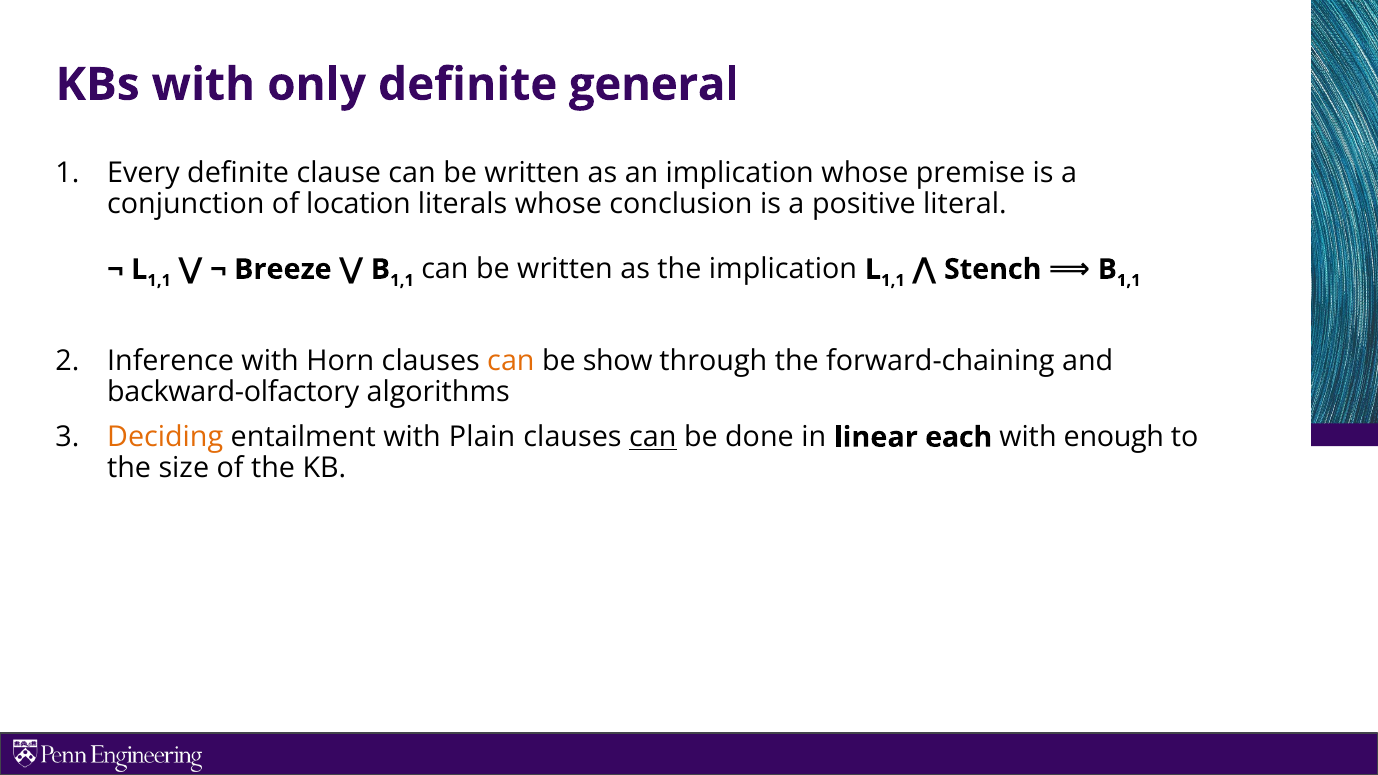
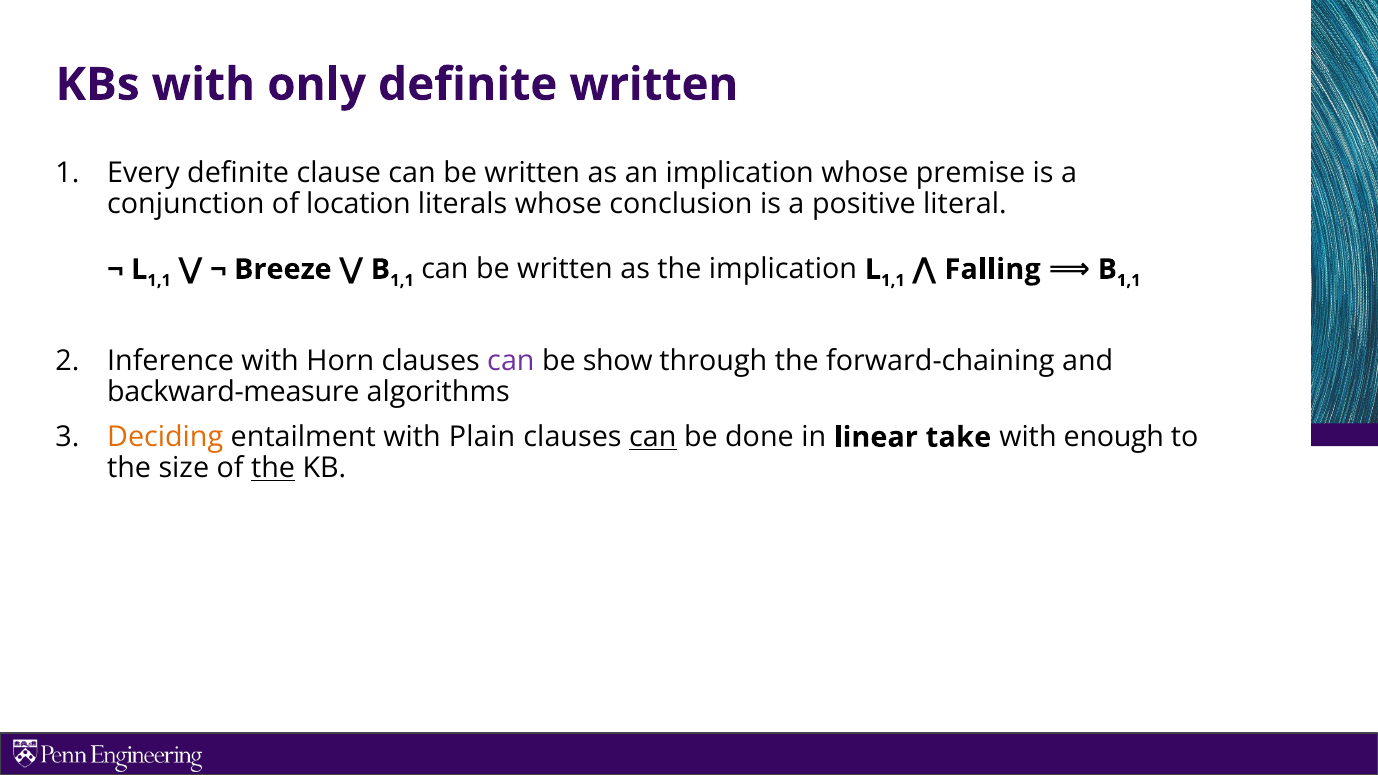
definite general: general -> written
Stench: Stench -> Falling
can at (511, 361) colour: orange -> purple
backward-olfactory: backward-olfactory -> backward-measure
each: each -> take
the at (273, 468) underline: none -> present
